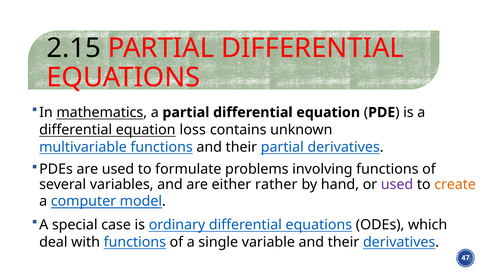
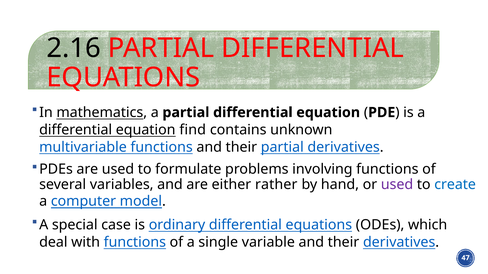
2.15: 2.15 -> 2.16
loss: loss -> find
create colour: orange -> blue
